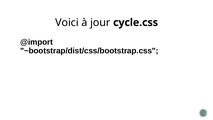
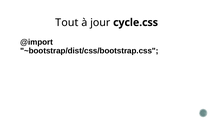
Voici: Voici -> Tout
